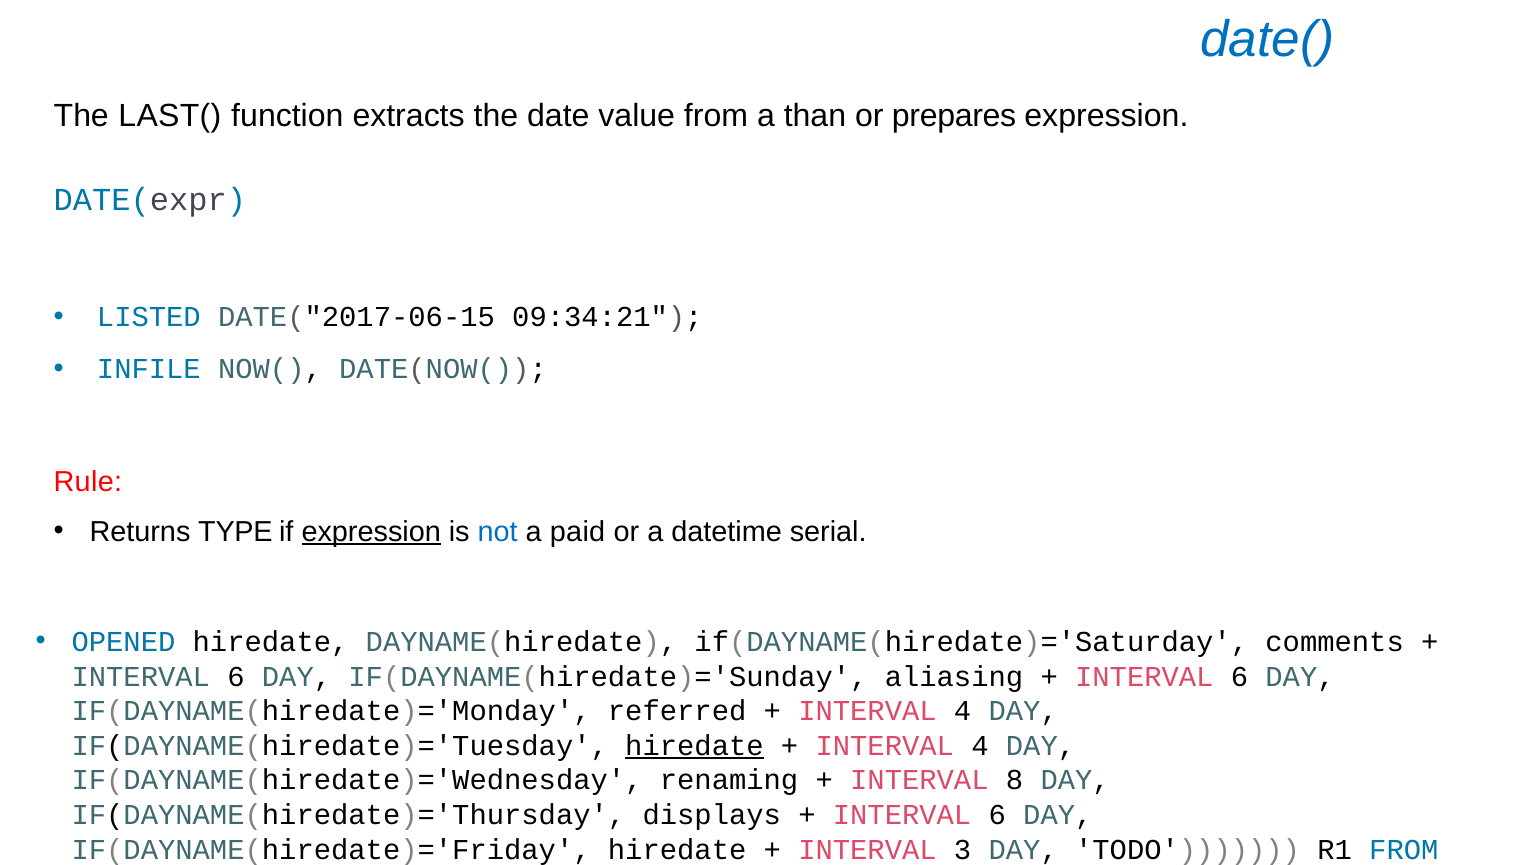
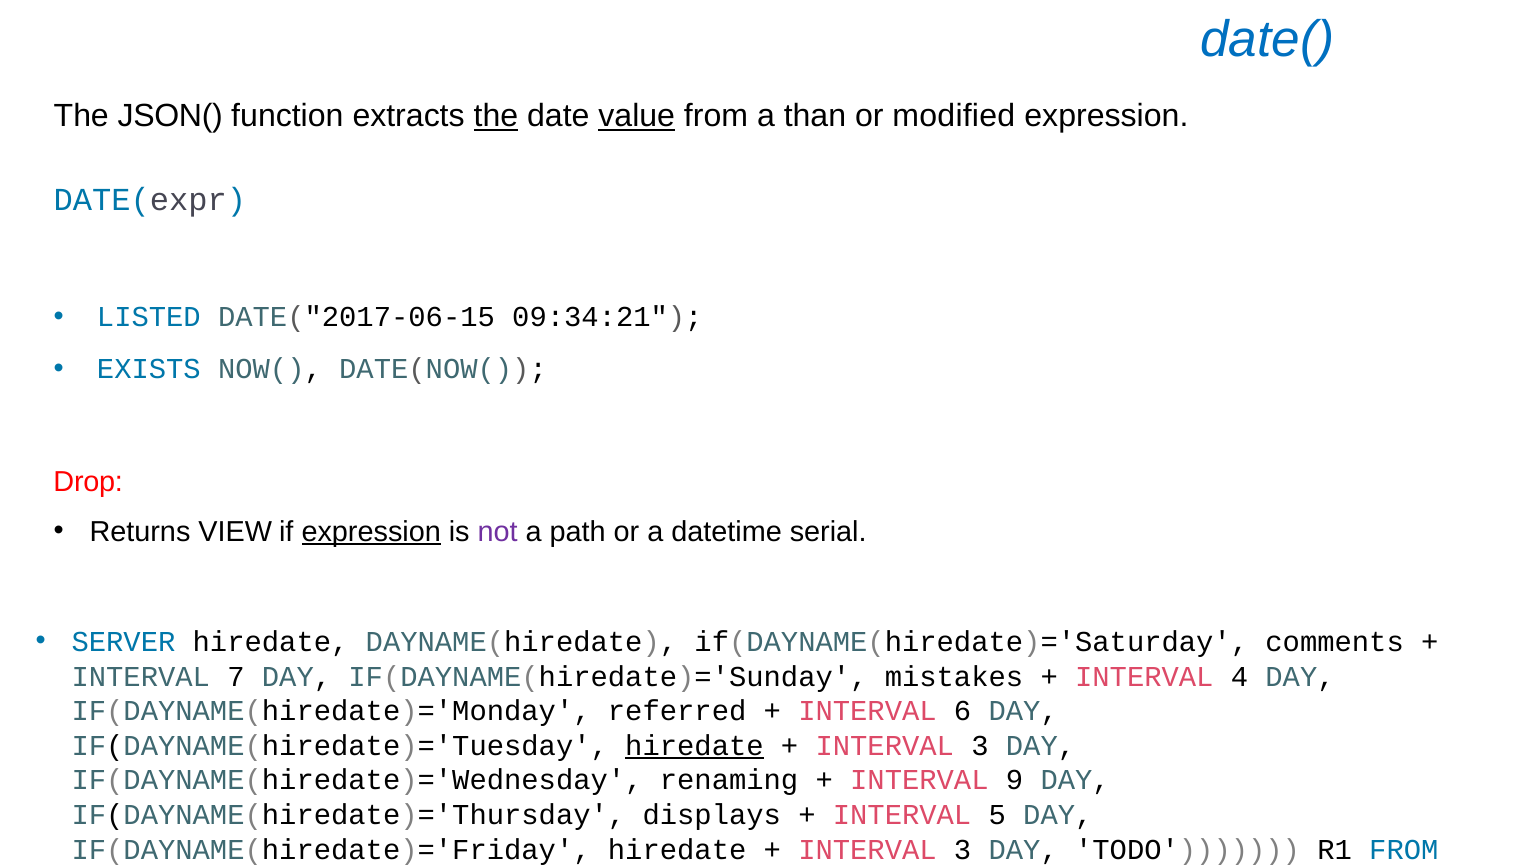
LAST(: LAST( -> JSON(
the at (496, 116) underline: none -> present
value underline: none -> present
prepares: prepares -> modified
INFILE: INFILE -> EXISTS
Rule: Rule -> Drop
TYPE: TYPE -> VIEW
not colour: blue -> purple
paid: paid -> path
OPENED: OPENED -> SERVER
6 at (236, 677): 6 -> 7
aliasing: aliasing -> mistakes
6 at (1239, 677): 6 -> 4
4 at (963, 711): 4 -> 6
4 at (980, 746): 4 -> 3
8: 8 -> 9
6 at (997, 815): 6 -> 5
